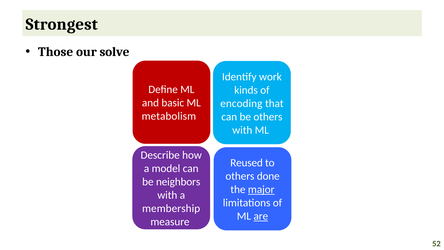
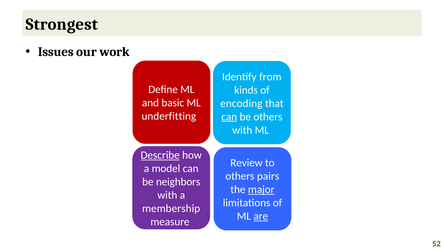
Those: Those -> Issues
solve: solve -> work
work: work -> from
metabolism: metabolism -> underfitting
can at (229, 117) underline: none -> present
Describe underline: none -> present
Reused: Reused -> Review
done: done -> pairs
